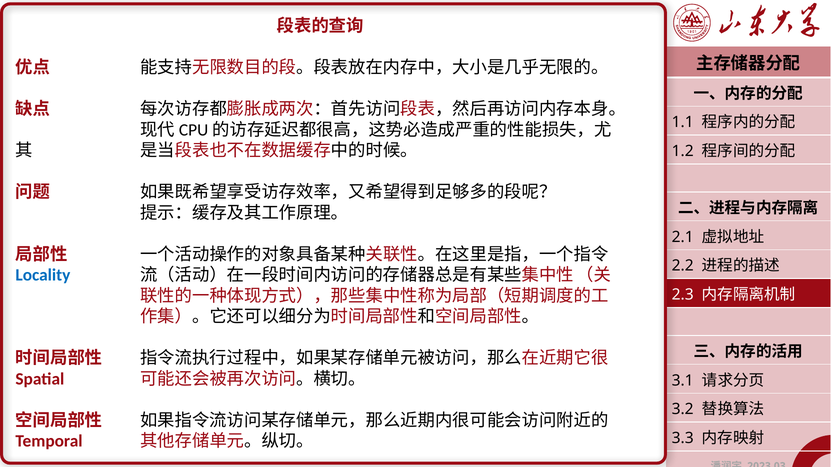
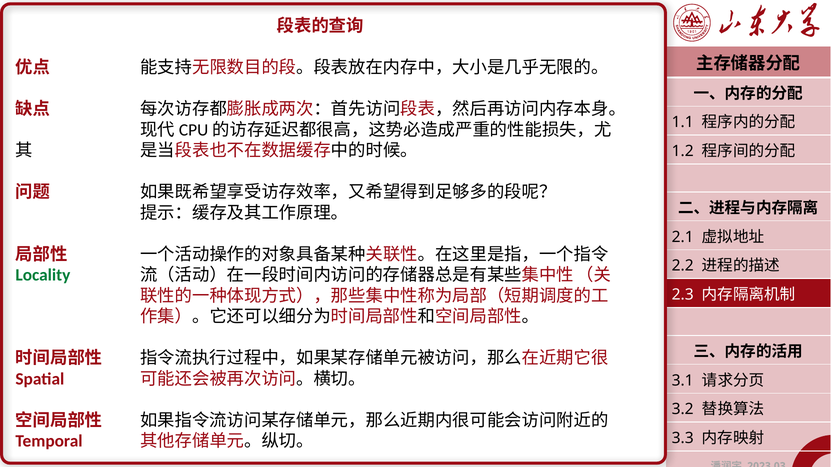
Locality colour: blue -> green
